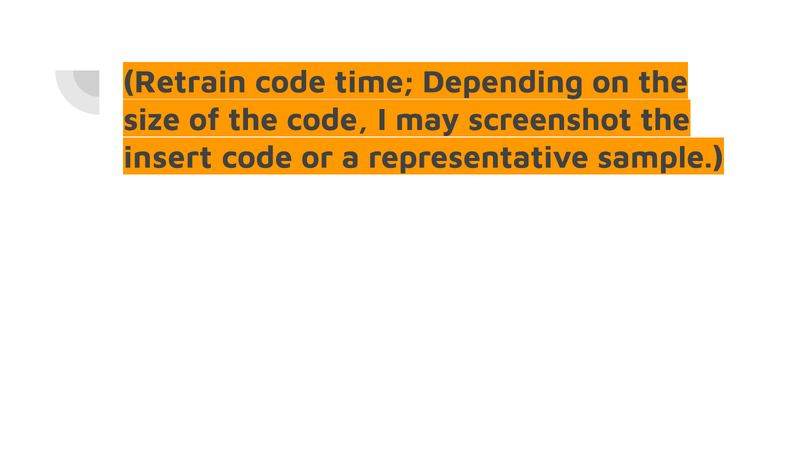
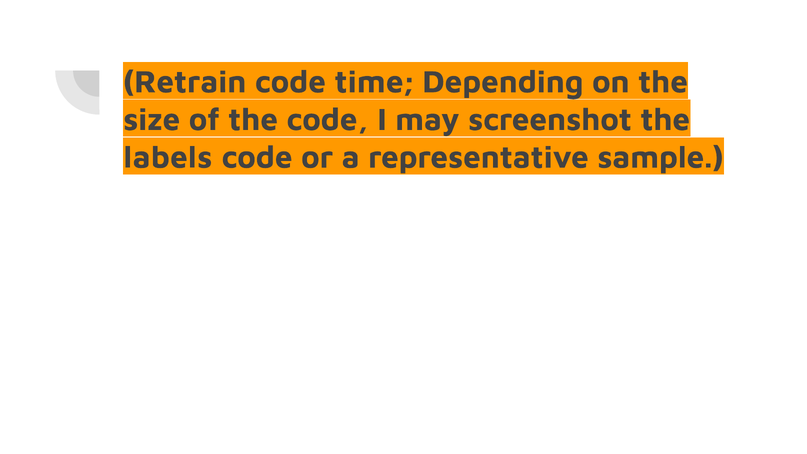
insert: insert -> labels
